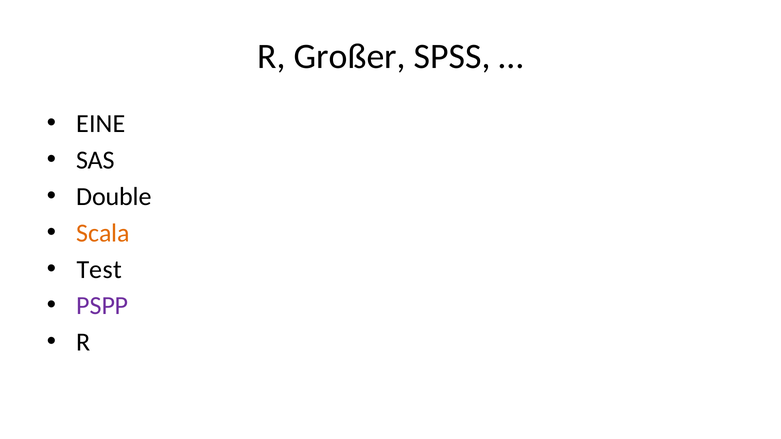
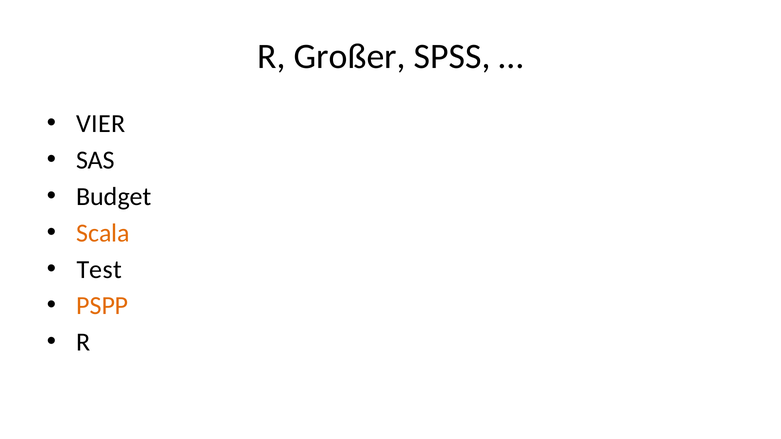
EINE: EINE -> VIER
Double: Double -> Budget
PSPP colour: purple -> orange
